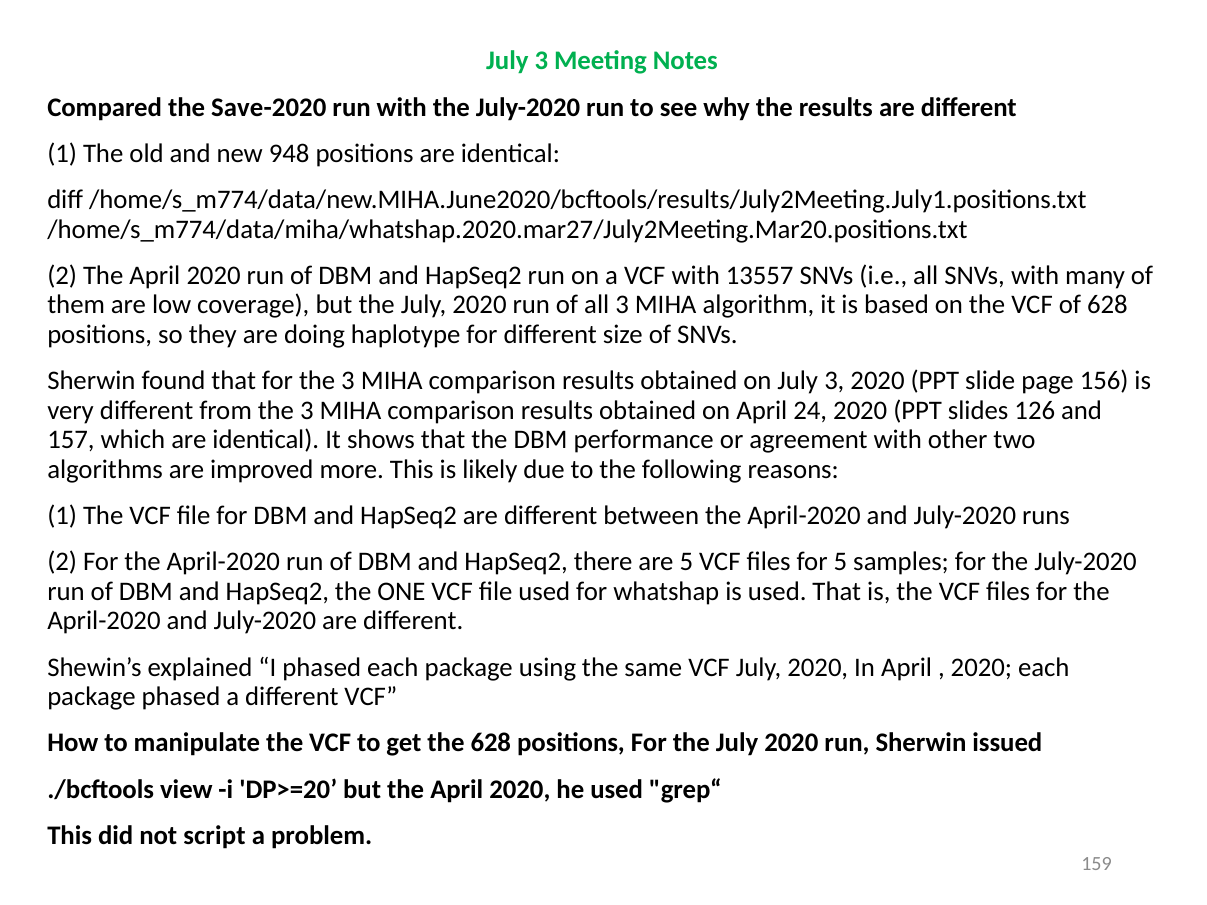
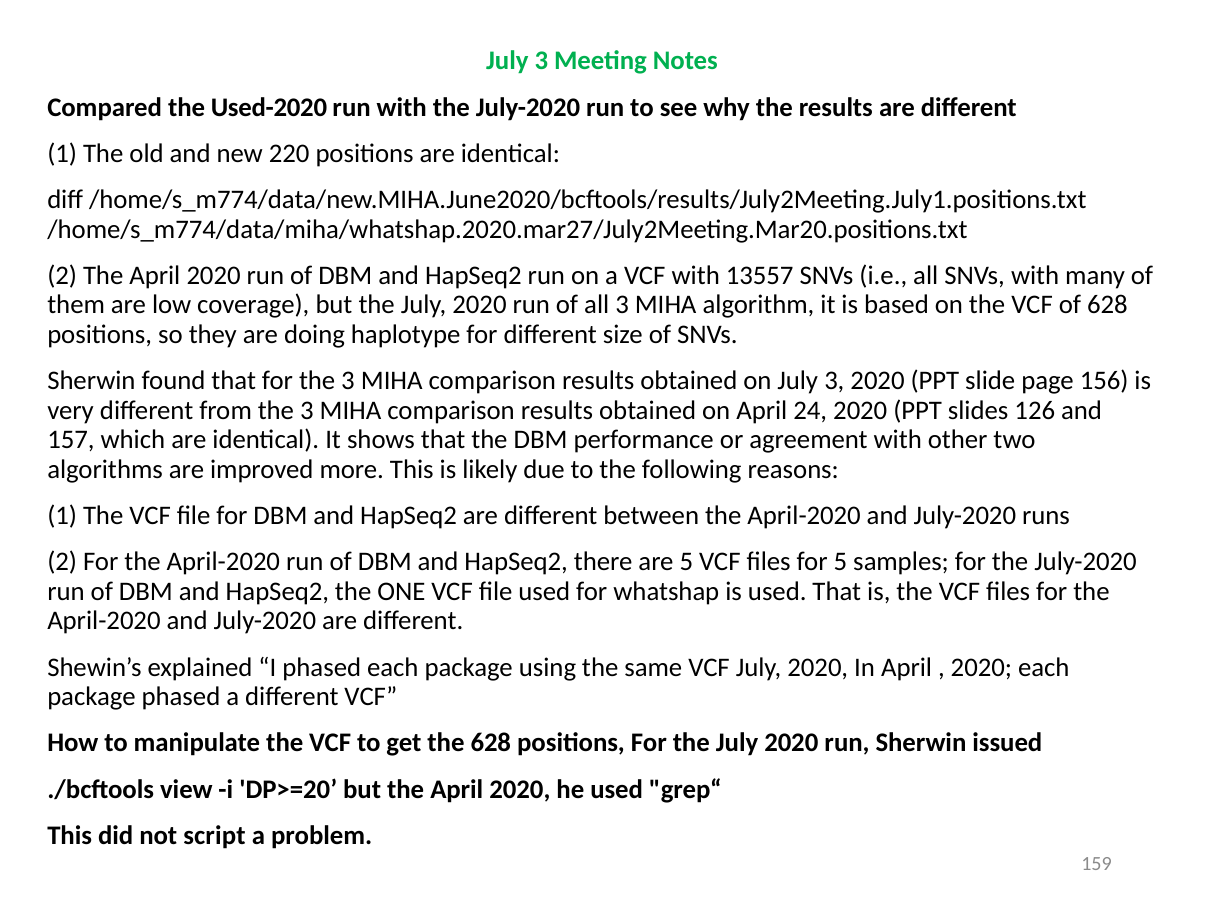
Save-2020: Save-2020 -> Used-2020
948: 948 -> 220
